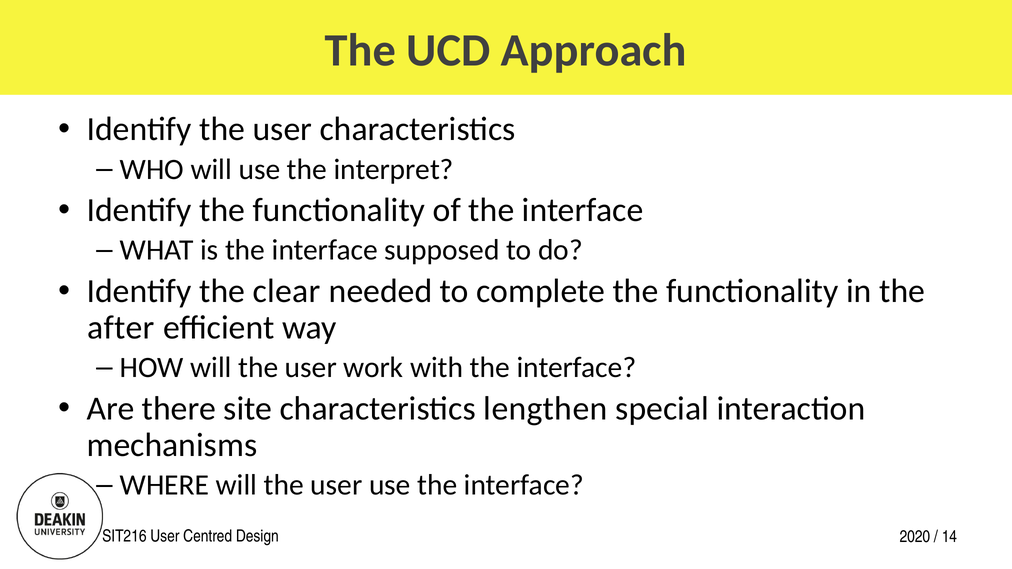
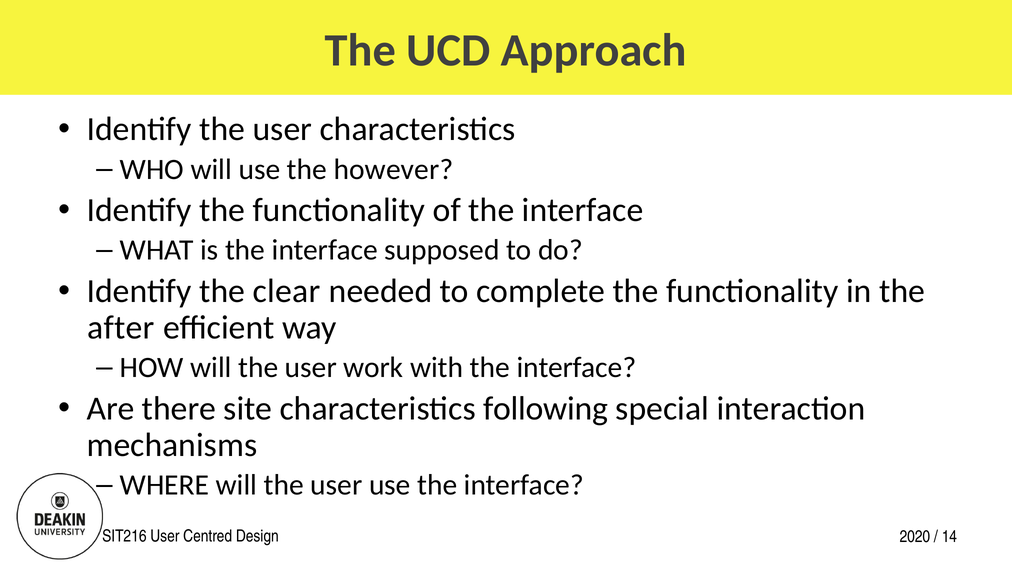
interpret: interpret -> however
lengthen: lengthen -> following
